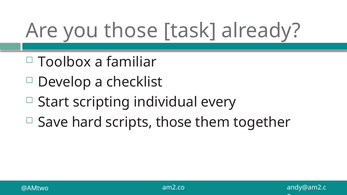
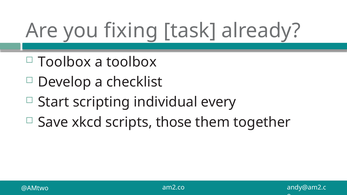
you those: those -> fixing
a familiar: familiar -> toolbox
hard: hard -> xkcd
